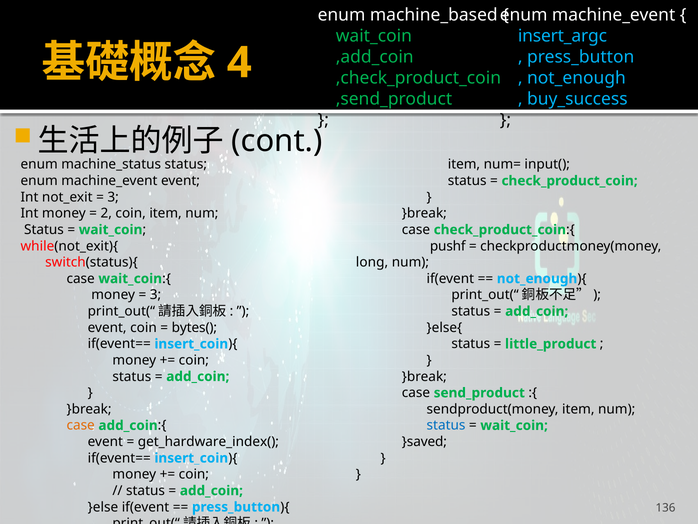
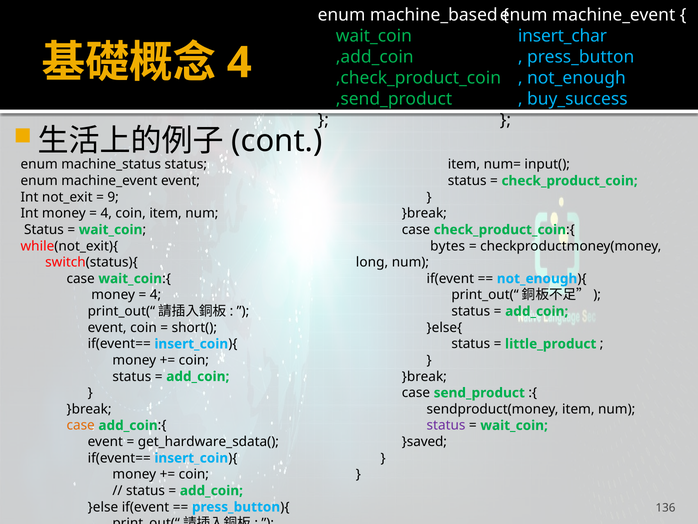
insert_argc: insert_argc -> insert_char
3 at (113, 197): 3 -> 9
2 at (106, 213): 2 -> 4
pushf: pushf -> bytes
3 at (155, 295): 3 -> 4
bytes(: bytes( -> short(
status at (446, 425) colour: blue -> purple
get_hardware_index(: get_hardware_index( -> get_hardware_sdata(
